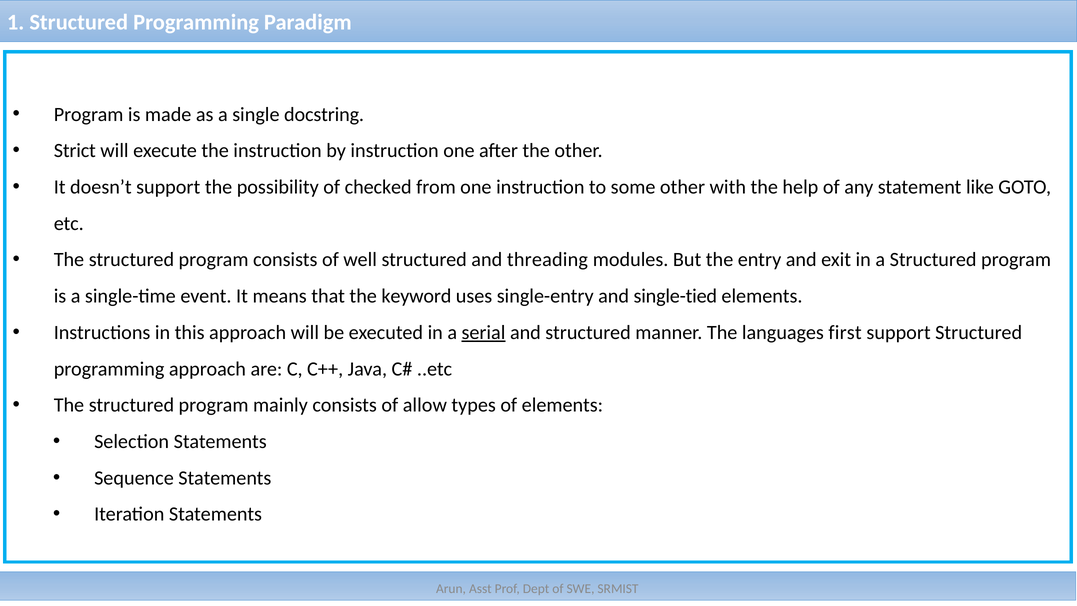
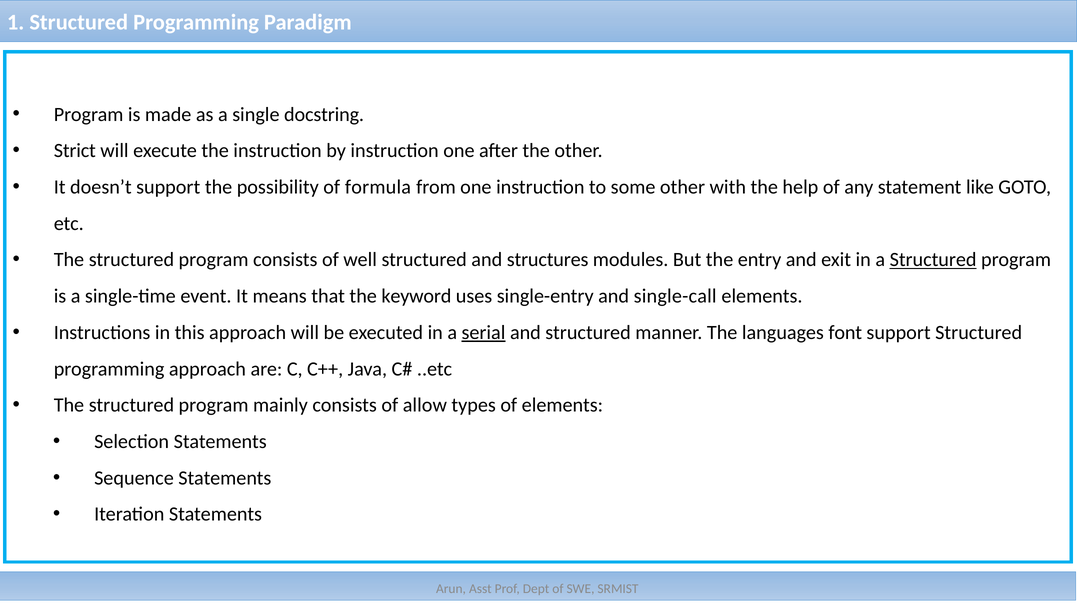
checked: checked -> formula
threading: threading -> structures
Structured at (933, 260) underline: none -> present
single-tied: single-tied -> single-call
first: first -> font
